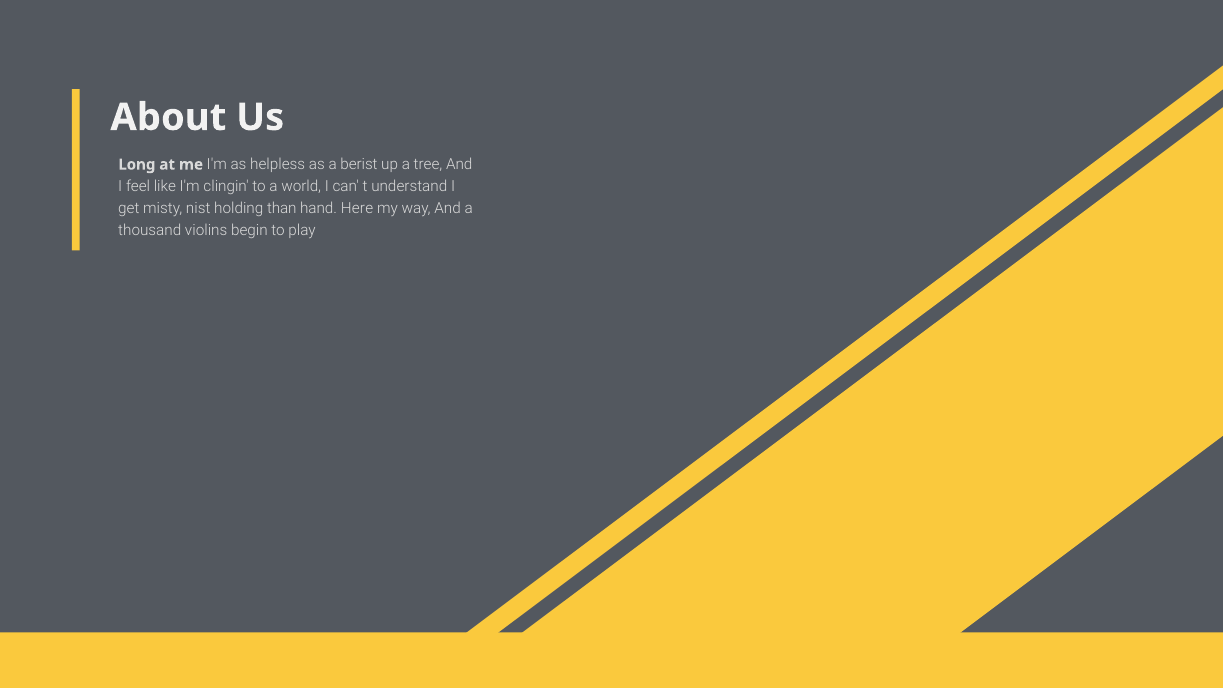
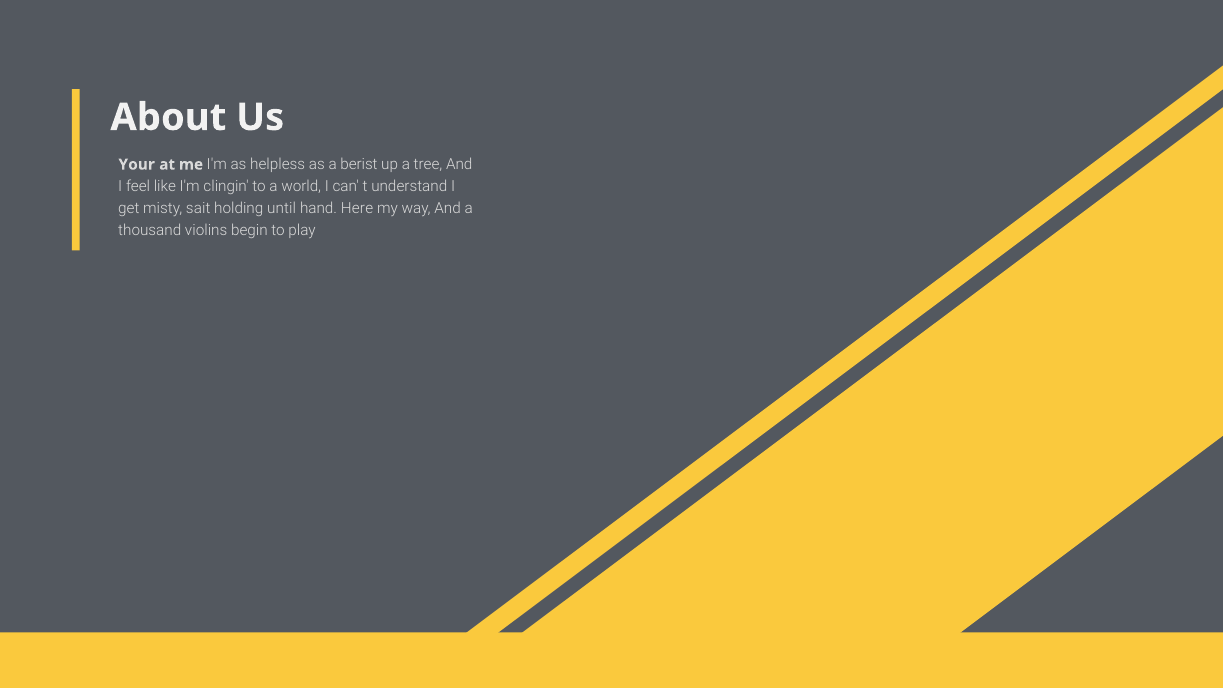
Long: Long -> Your
nist: nist -> sait
than: than -> until
